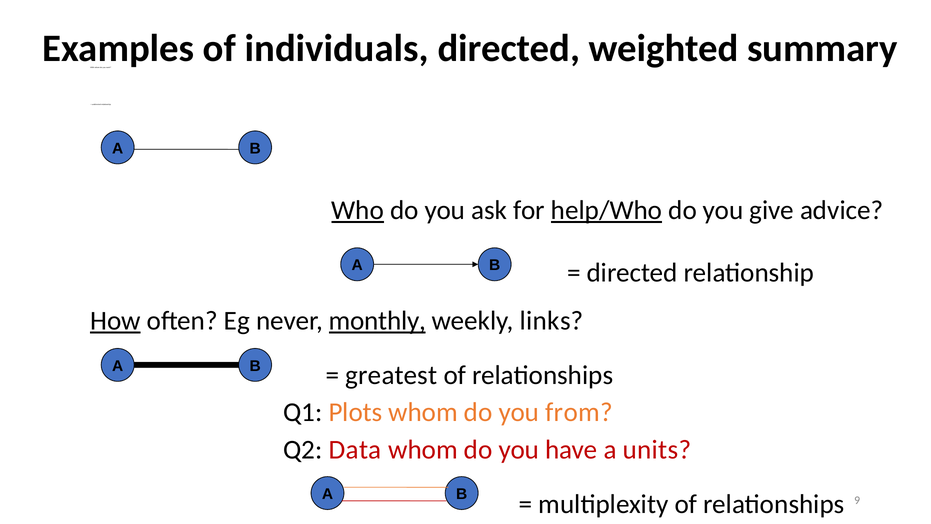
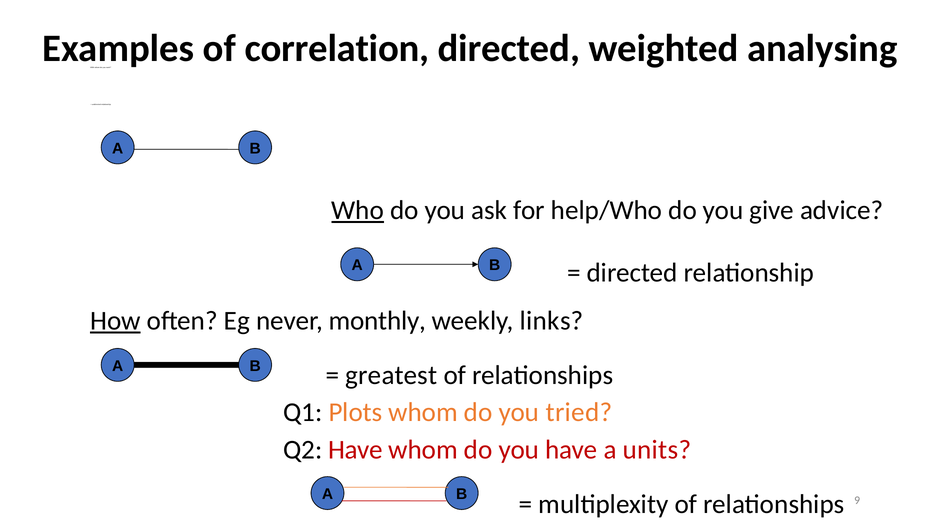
individuals: individuals -> correlation
summary: summary -> analysing
help/Who underline: present -> none
monthly underline: present -> none
from: from -> tried
Q2 Data: Data -> Have
